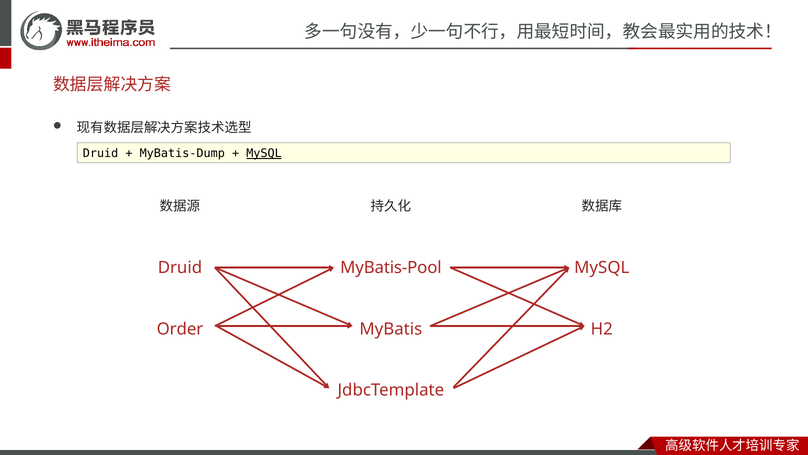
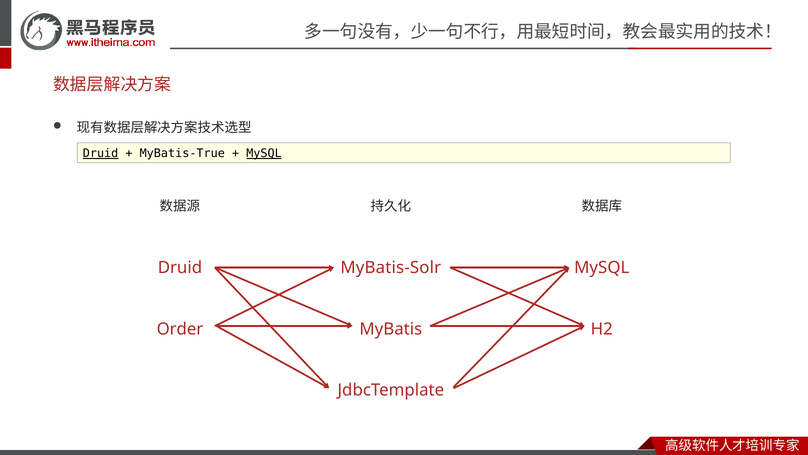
Druid at (101, 153) underline: none -> present
MyBatis-Dump: MyBatis-Dump -> MyBatis-True
MyBatis-Pool: MyBatis-Pool -> MyBatis-Solr
